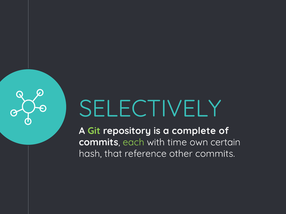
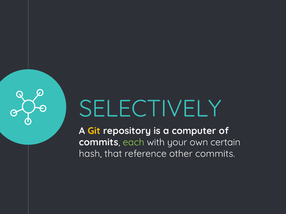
Git colour: light green -> yellow
complete: complete -> computer
time: time -> your
